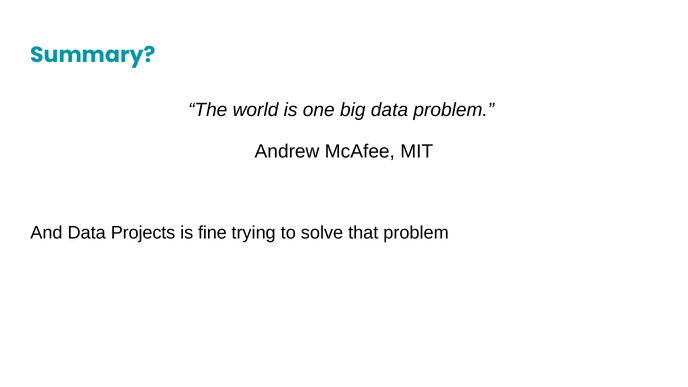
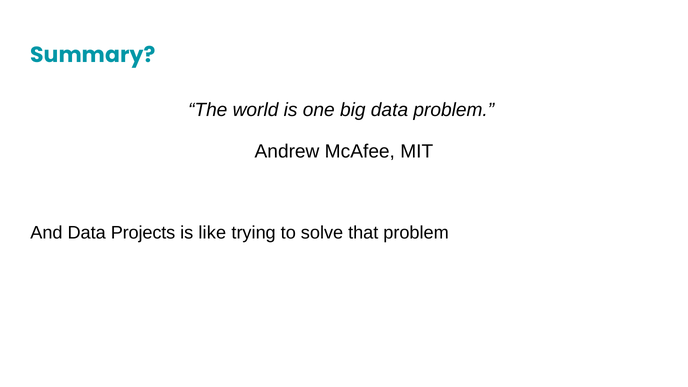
fine: fine -> like
